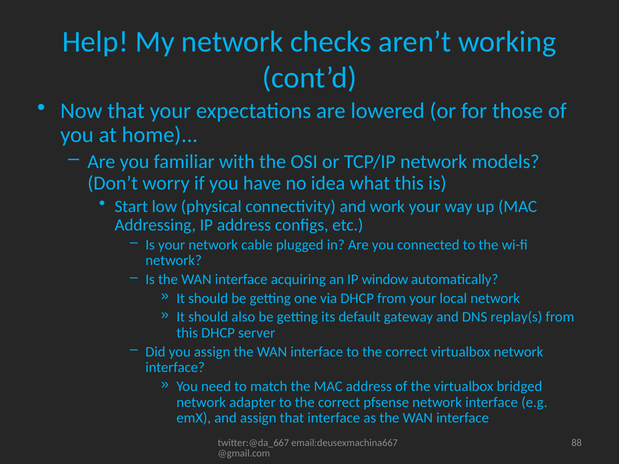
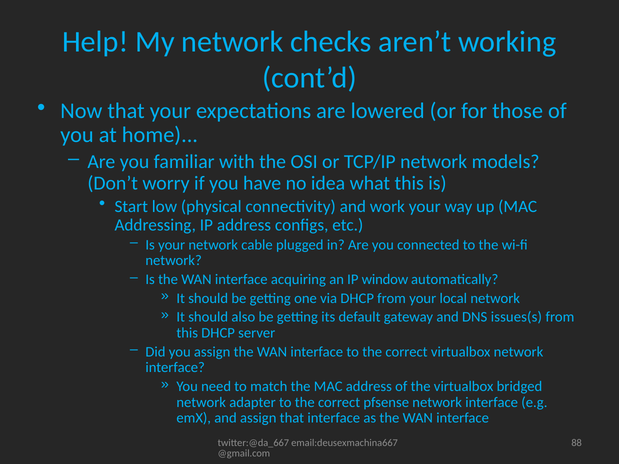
replay(s: replay(s -> issues(s
